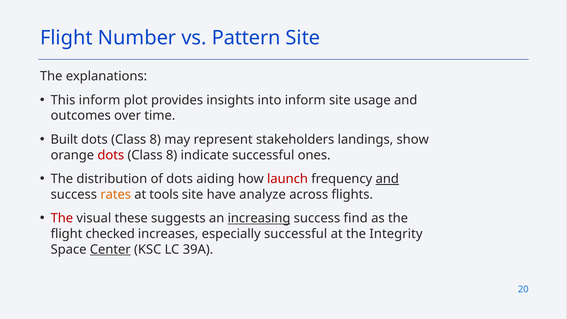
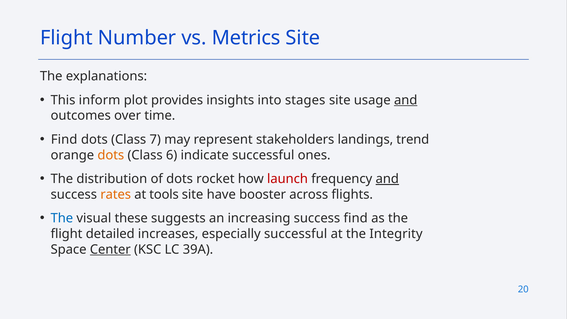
Pattern: Pattern -> Metrics
into inform: inform -> stages
and at (406, 100) underline: none -> present
Built at (64, 139): Built -> Find
8 at (155, 139): 8 -> 7
show: show -> trend
dots at (111, 155) colour: red -> orange
8 at (172, 155): 8 -> 6
aiding: aiding -> rocket
analyze: analyze -> booster
The at (62, 218) colour: red -> blue
increasing underline: present -> none
checked: checked -> detailed
